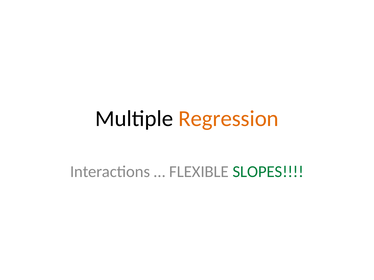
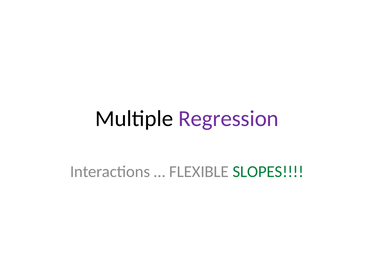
Regression colour: orange -> purple
